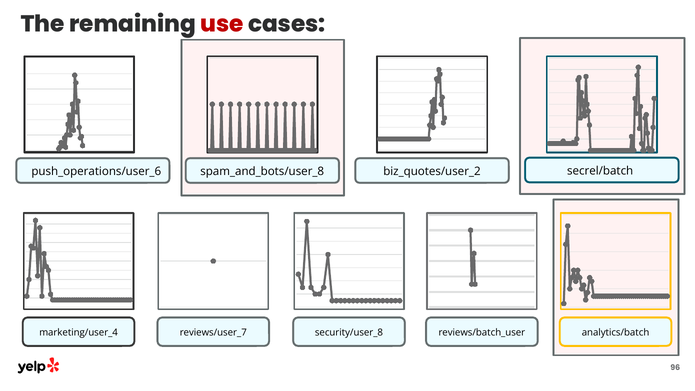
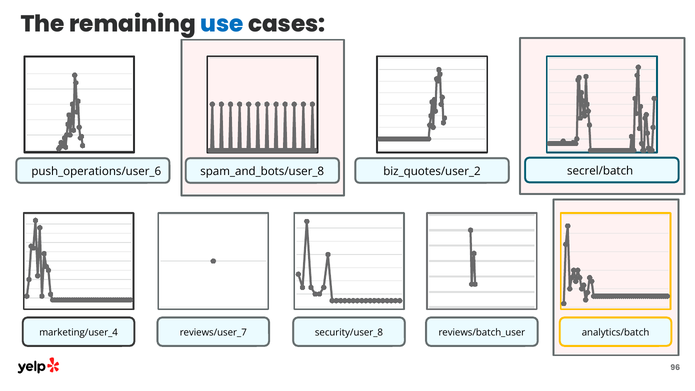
use colour: red -> blue
